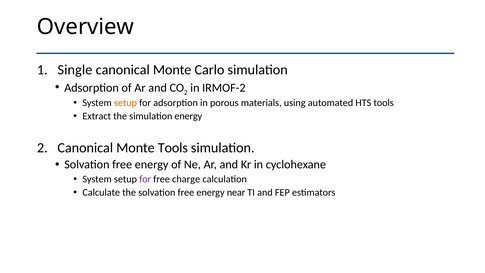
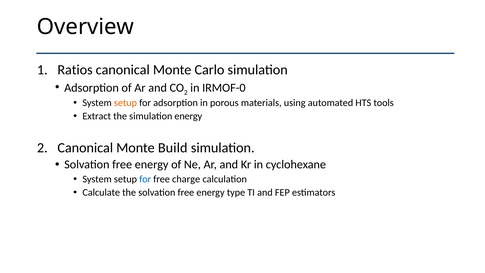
Single: Single -> Ratios
IRMOF-2: IRMOF-2 -> IRMOF-0
Monte Tools: Tools -> Build
for at (145, 179) colour: purple -> blue
near: near -> type
